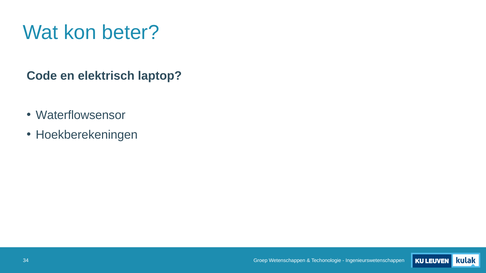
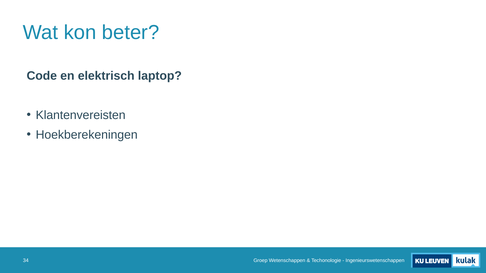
Waterflowsensor: Waterflowsensor -> Klantenvereisten
